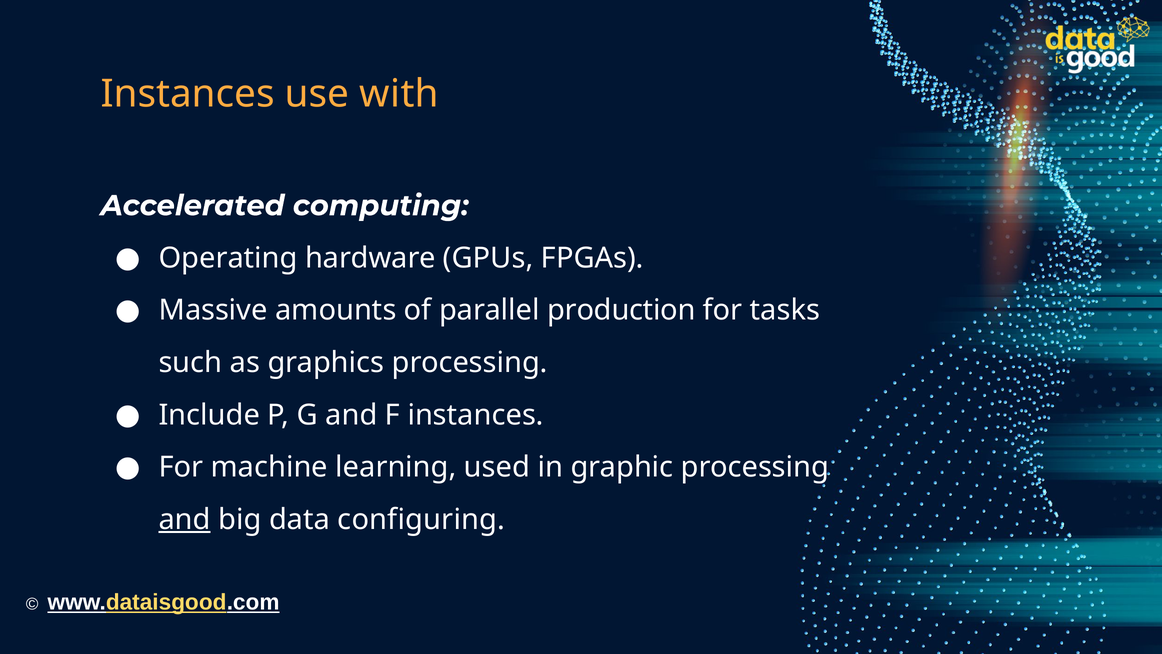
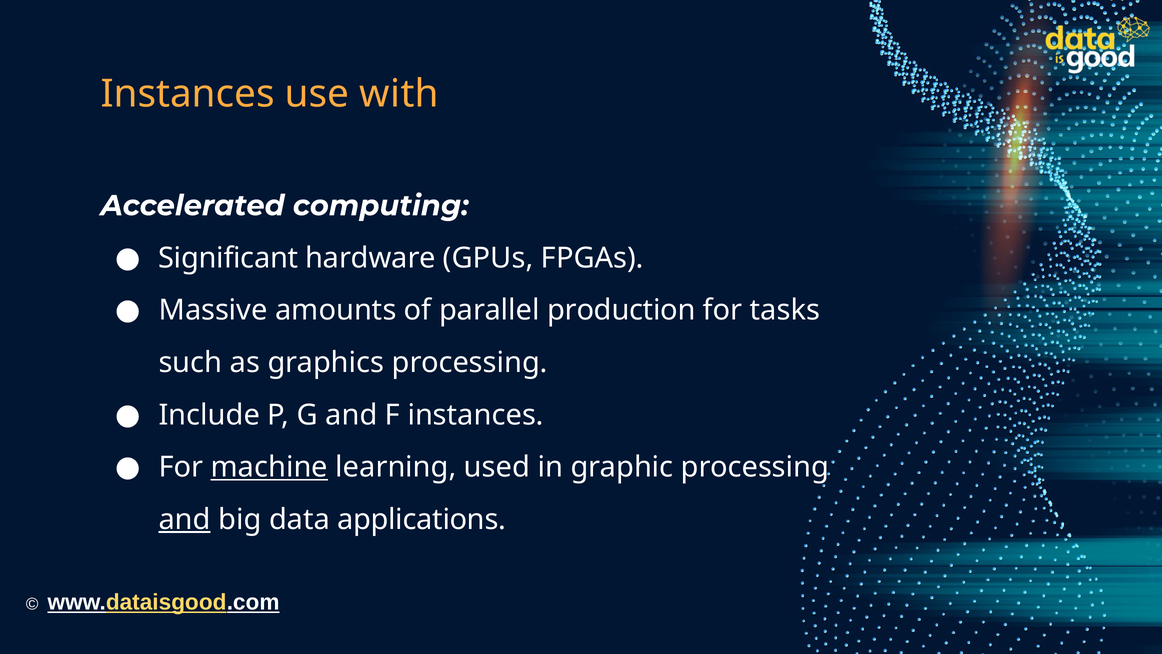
Operating: Operating -> Significant
machine underline: none -> present
configuring: configuring -> applications
